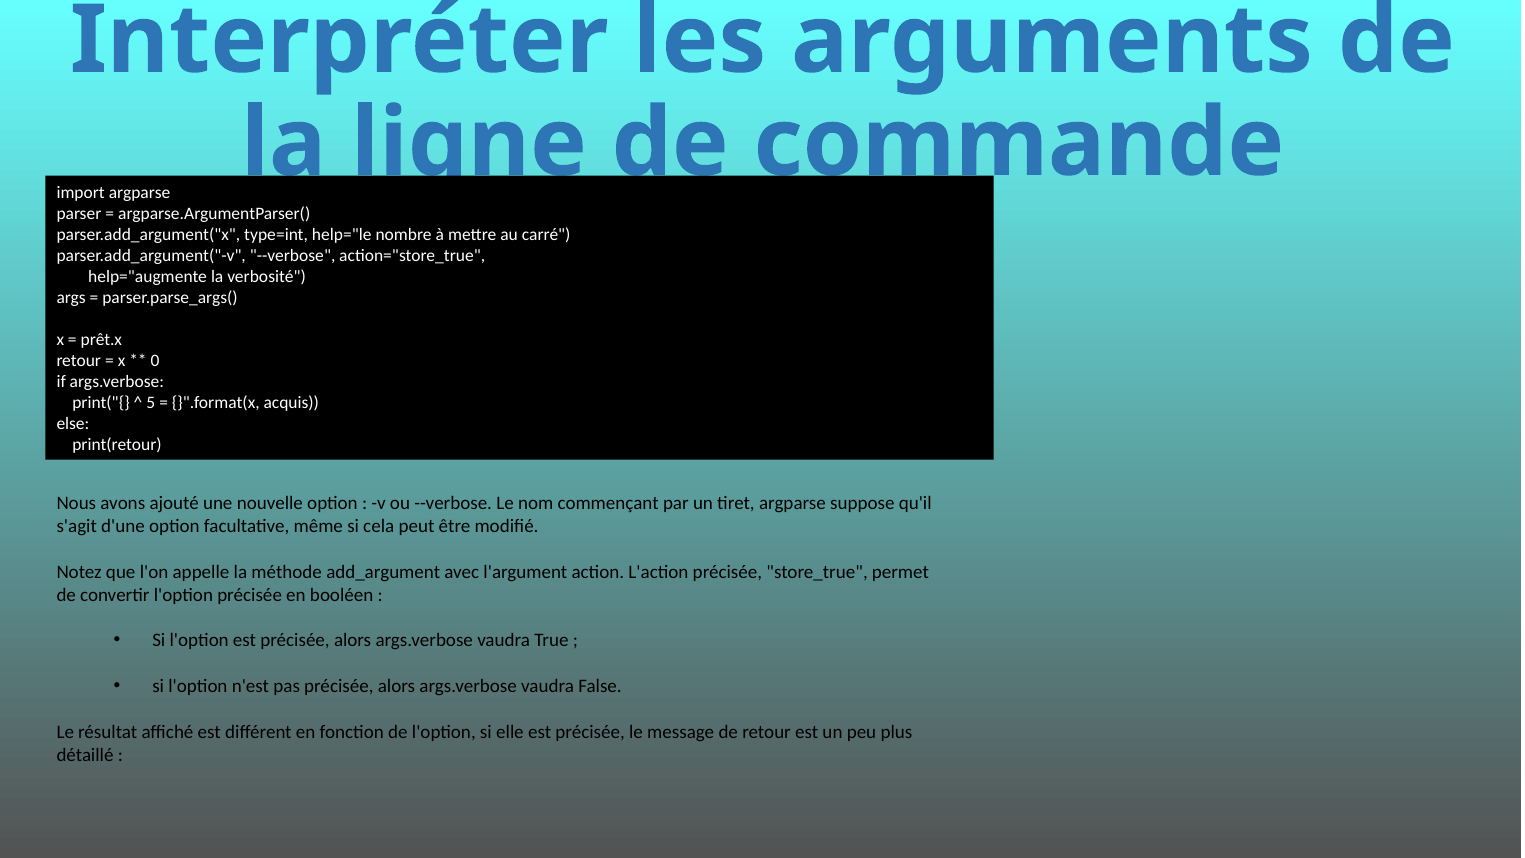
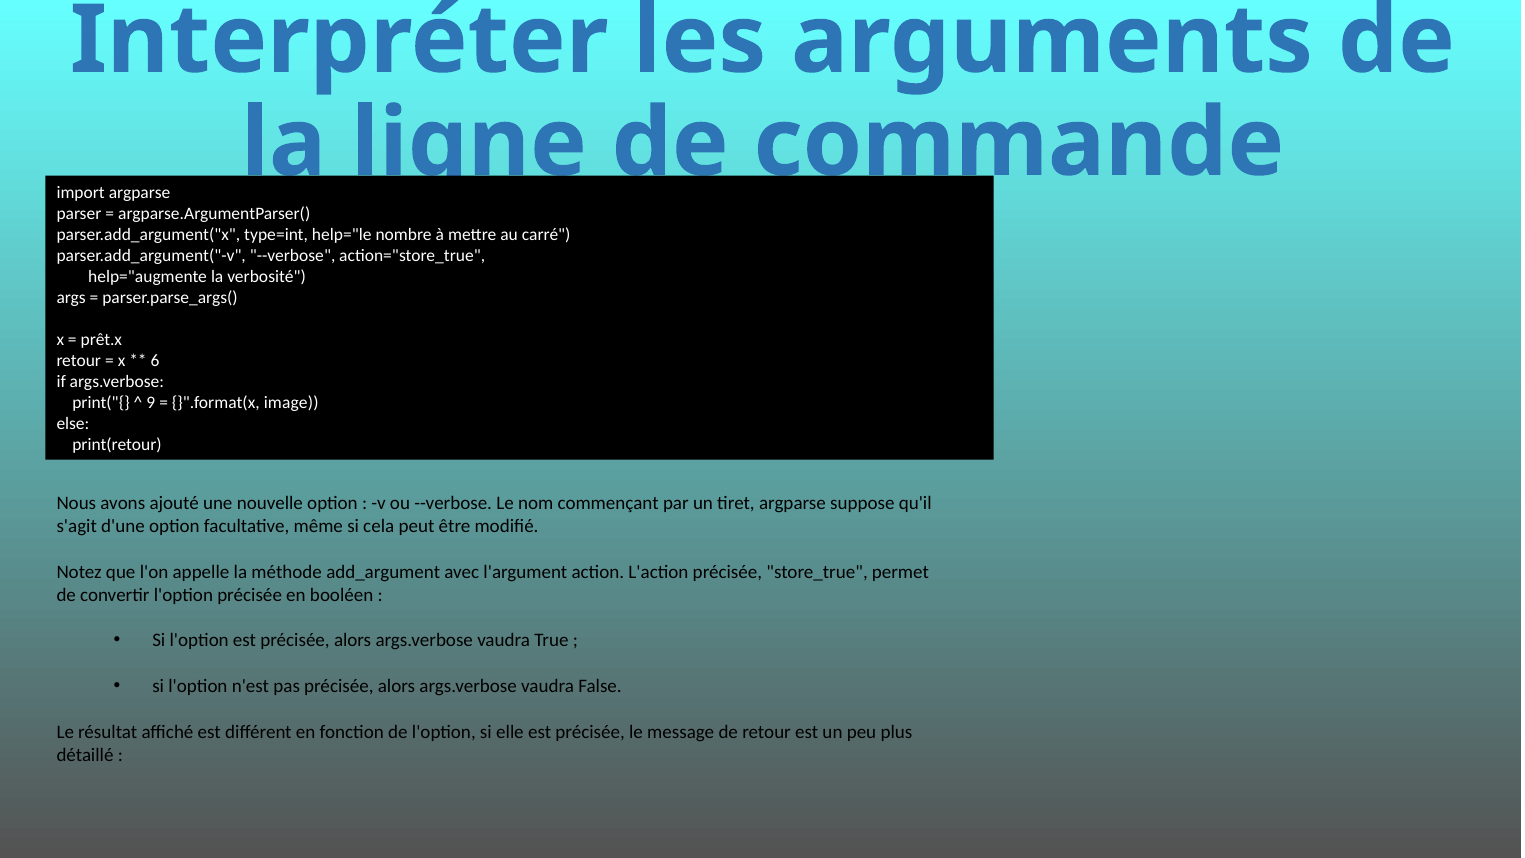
0: 0 -> 6
5: 5 -> 9
acquis: acquis -> image
